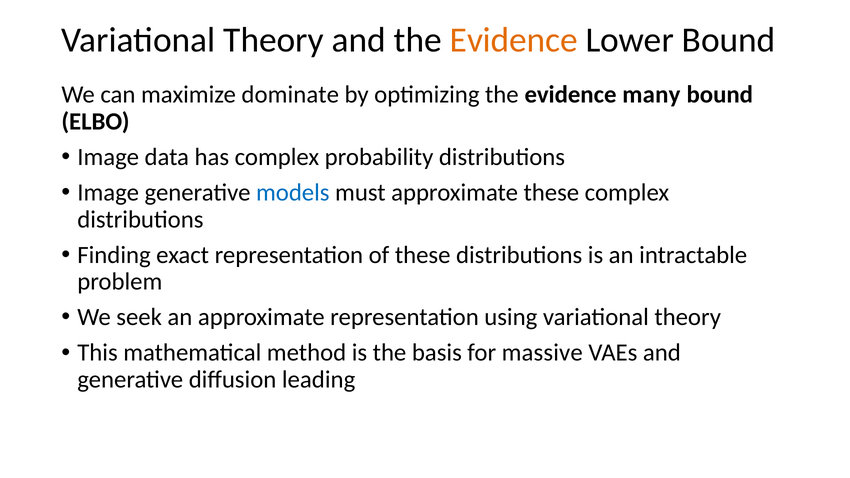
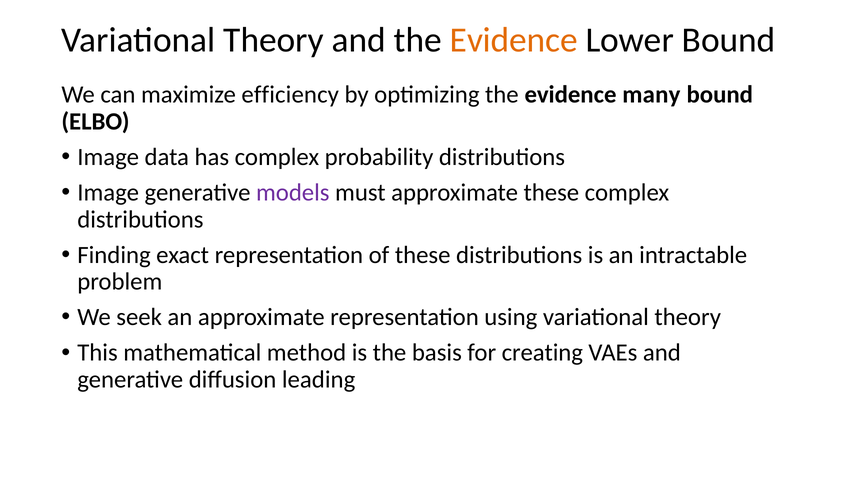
dominate: dominate -> efficiency
models colour: blue -> purple
massive: massive -> creating
